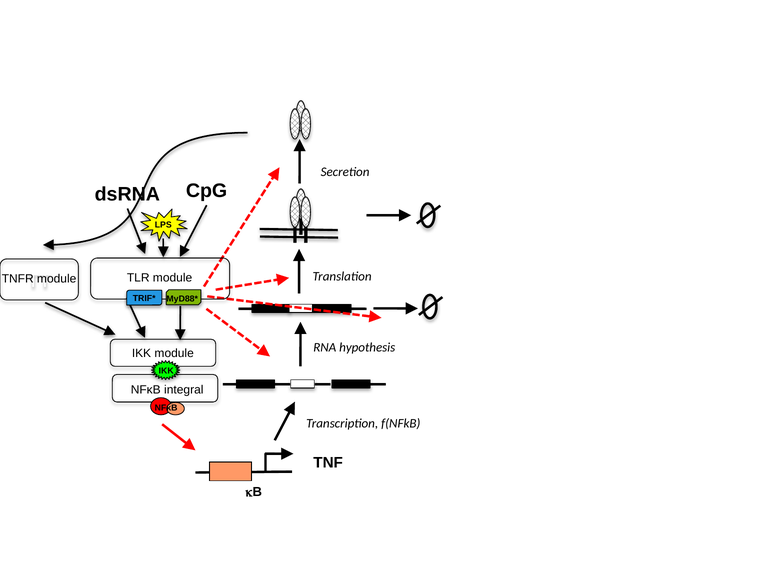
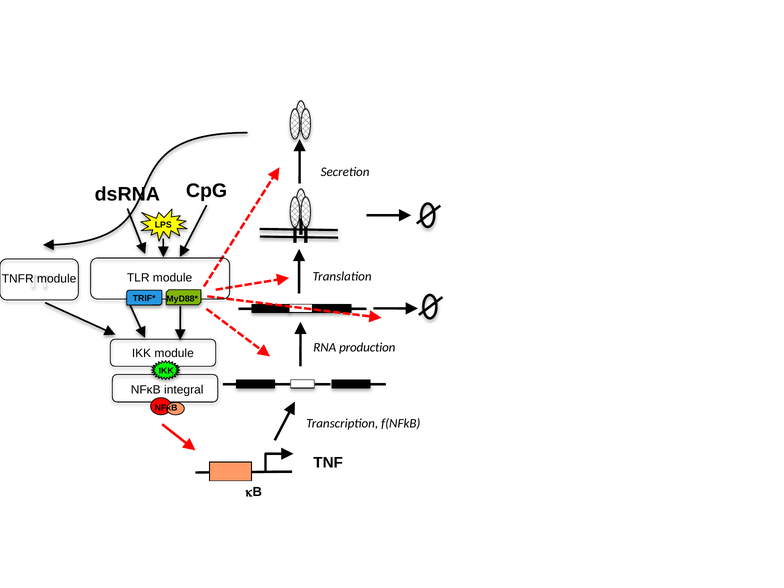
hypothesis: hypothesis -> production
